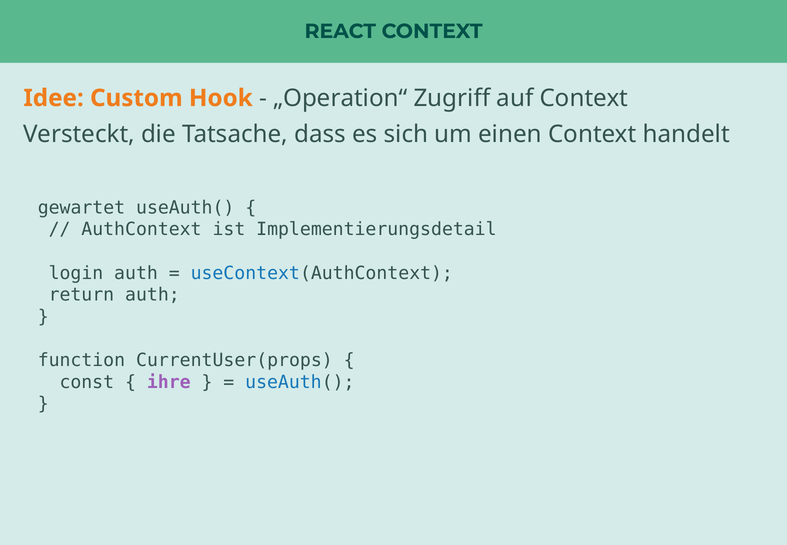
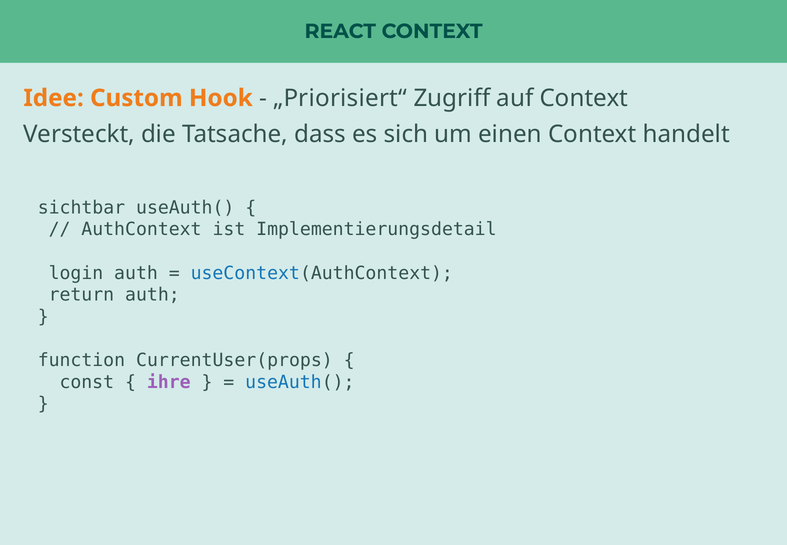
„Operation“: „Operation“ -> „Priorisiert“
gewartet: gewartet -> sichtbar
